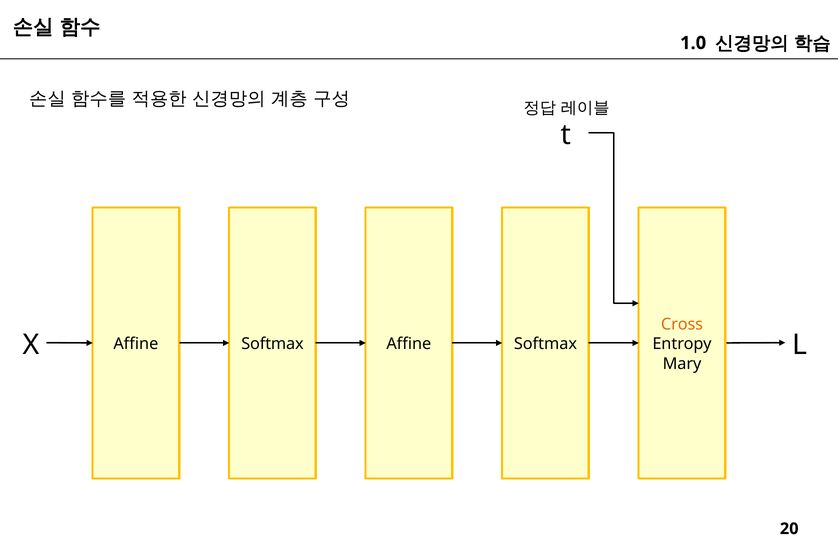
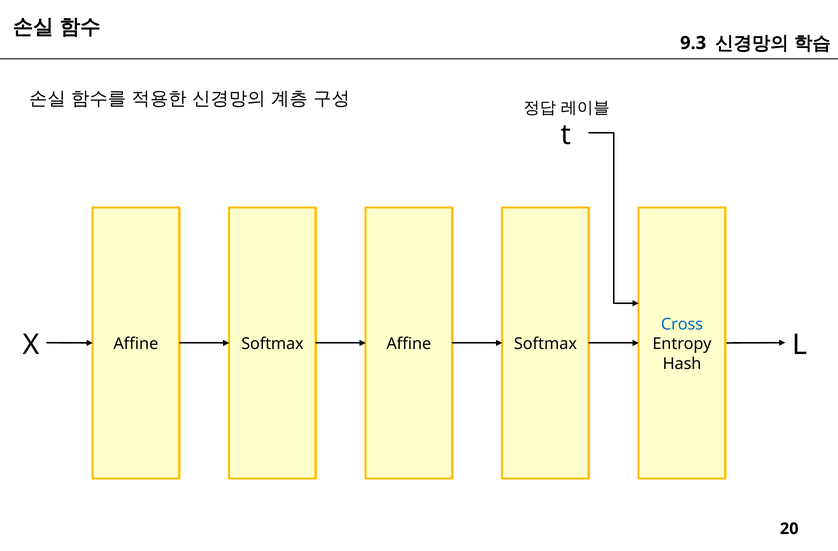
1.0: 1.0 -> 9.3
Cross colour: orange -> blue
Mary: Mary -> Hash
